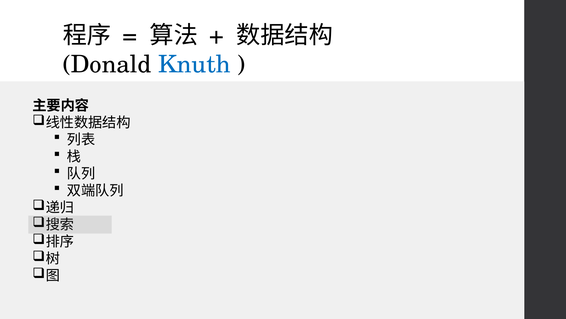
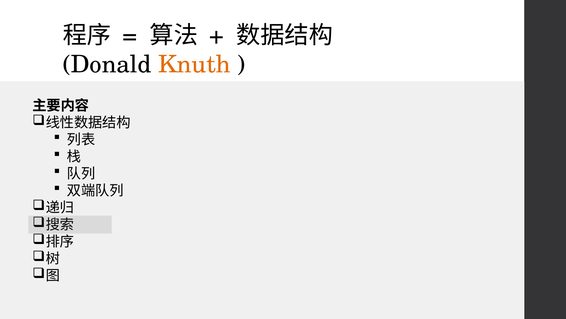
Knuth colour: blue -> orange
